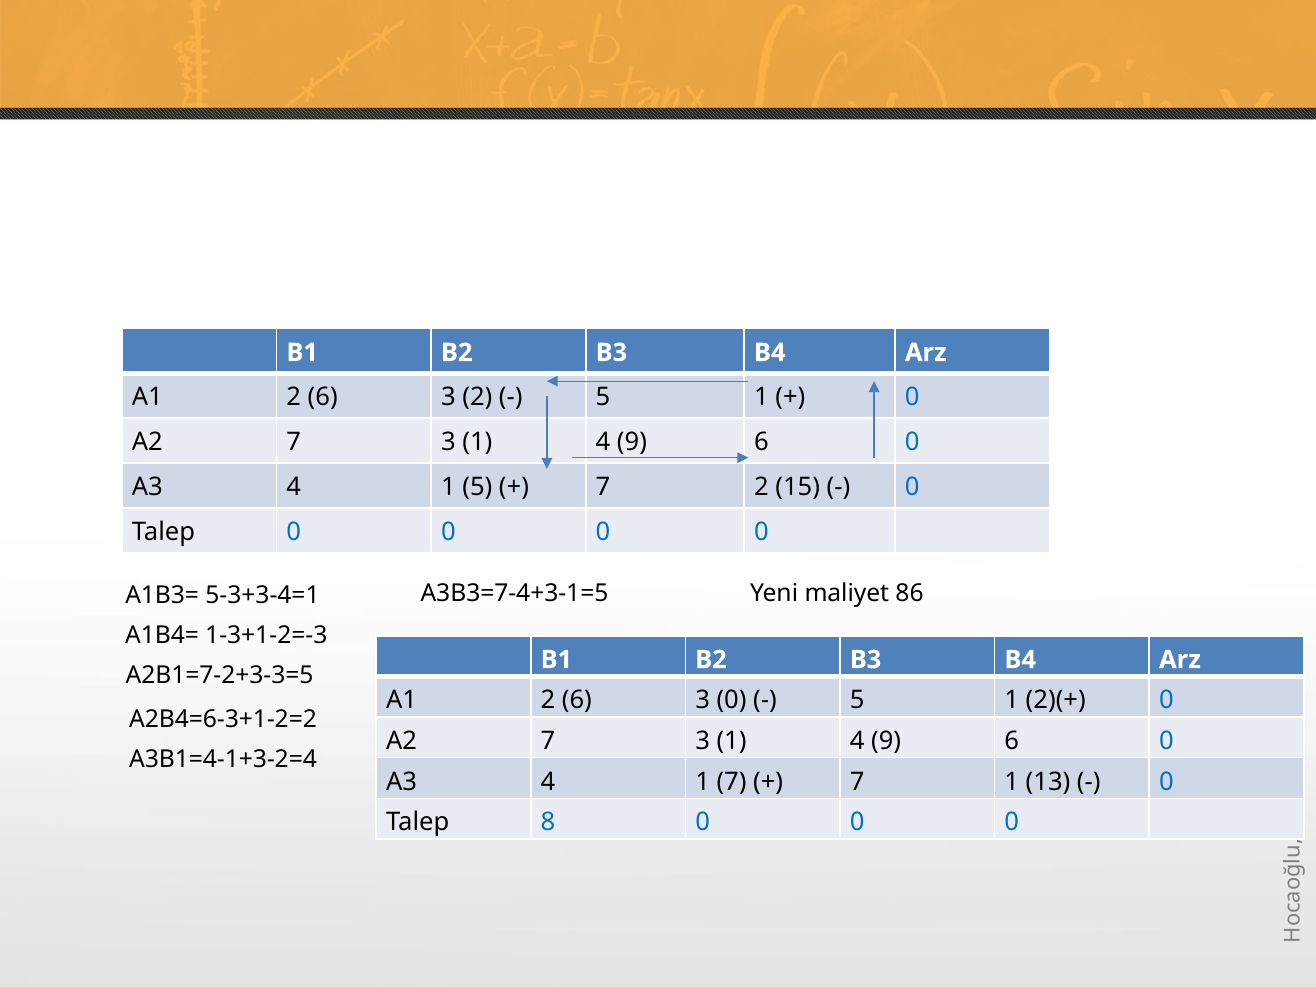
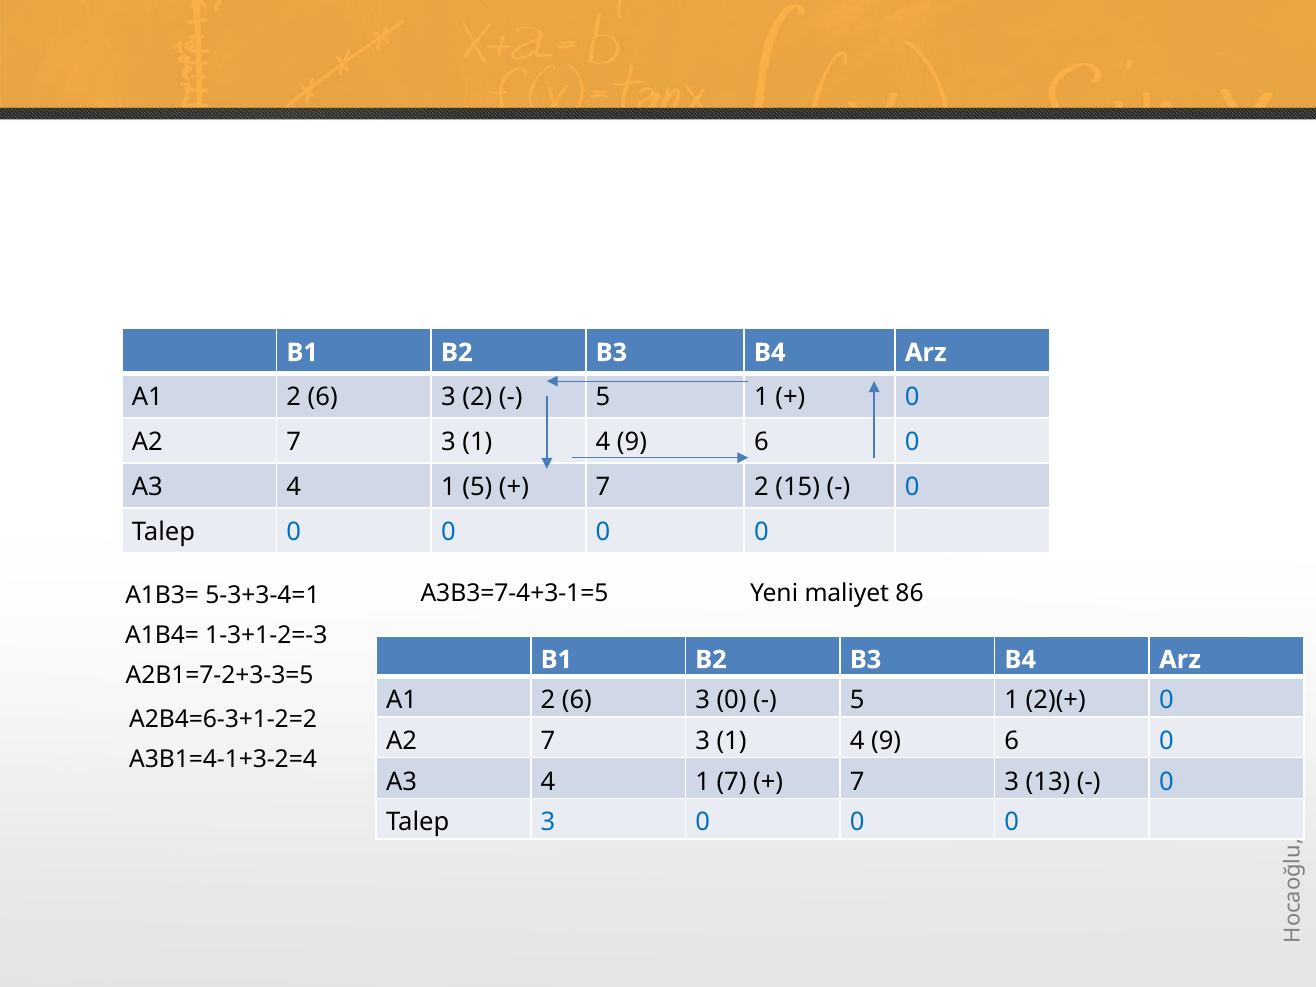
1 at (1012, 782): 1 -> 3
Talep 8: 8 -> 3
